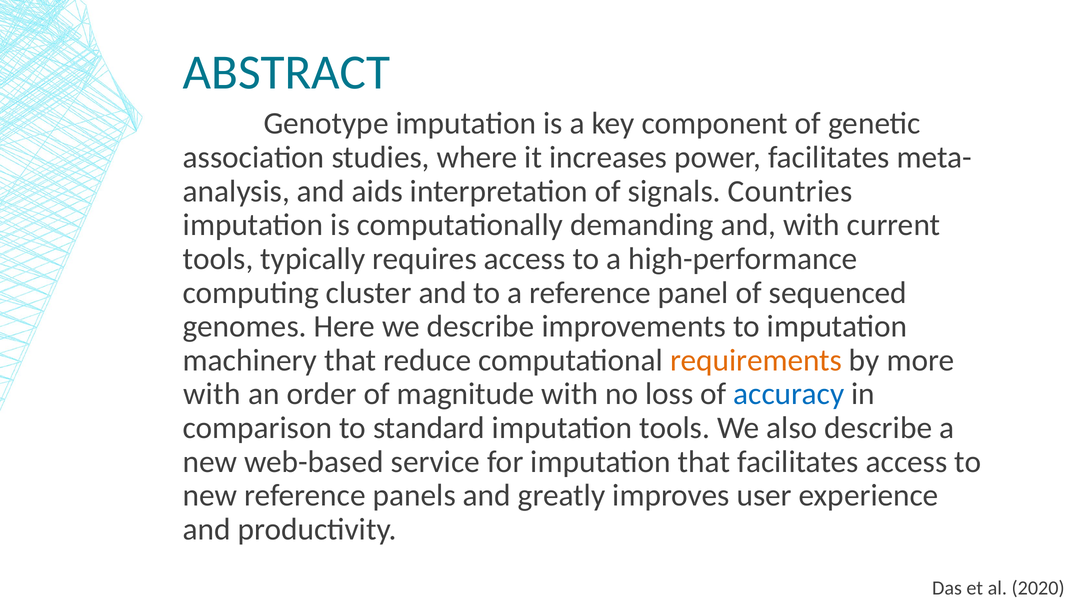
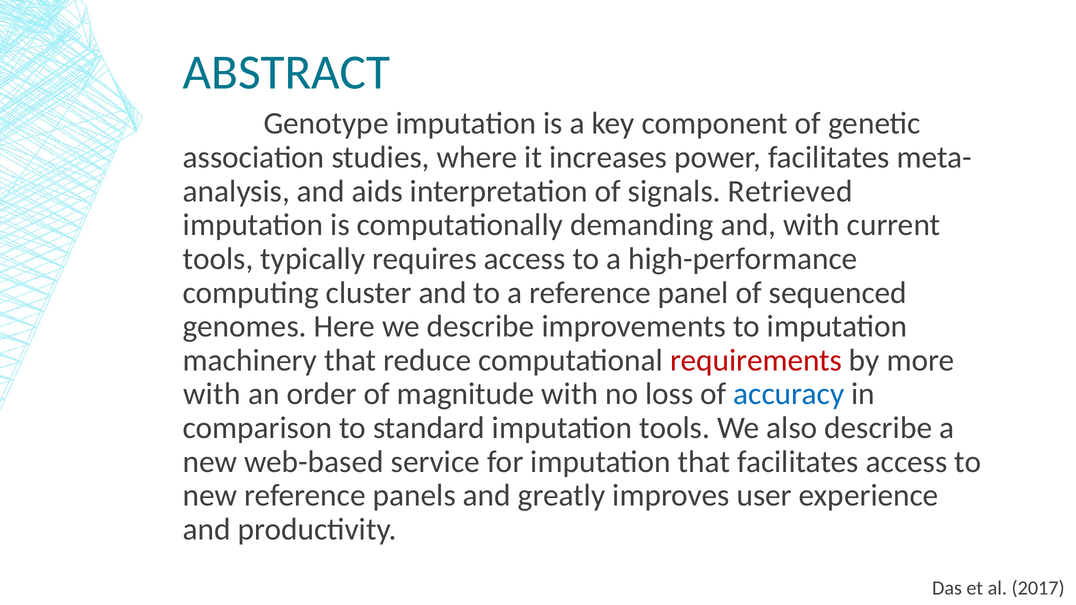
Countries: Countries -> Retrieved
requirements colour: orange -> red
2020: 2020 -> 2017
